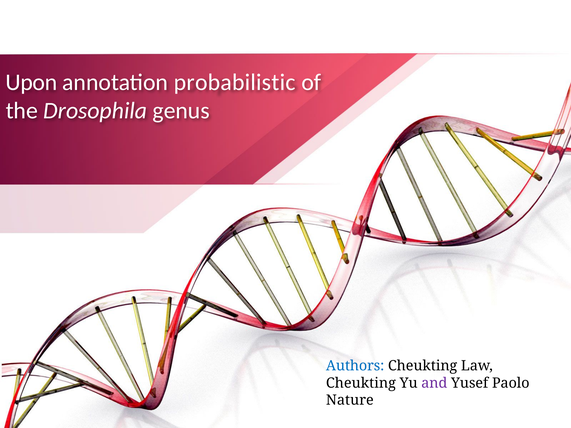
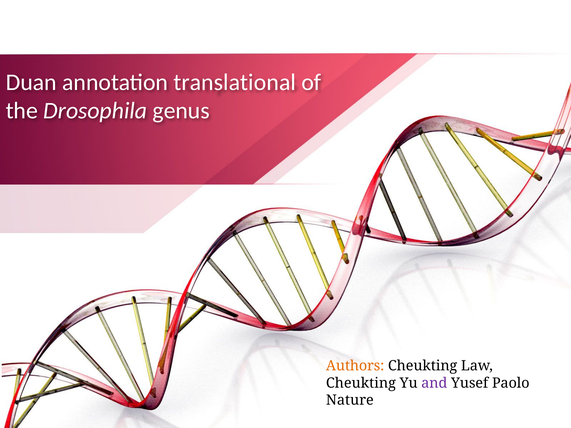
Upon: Upon -> Duan
probabilistic: probabilistic -> translational
Authors colour: blue -> orange
